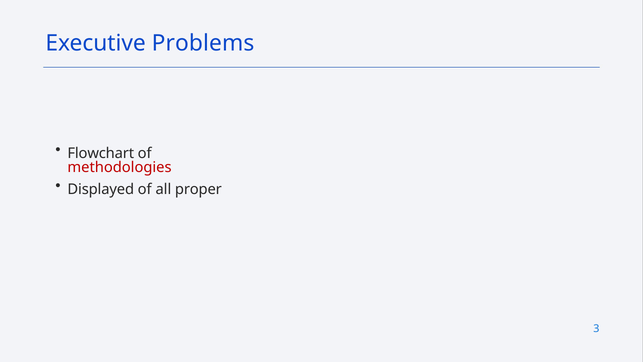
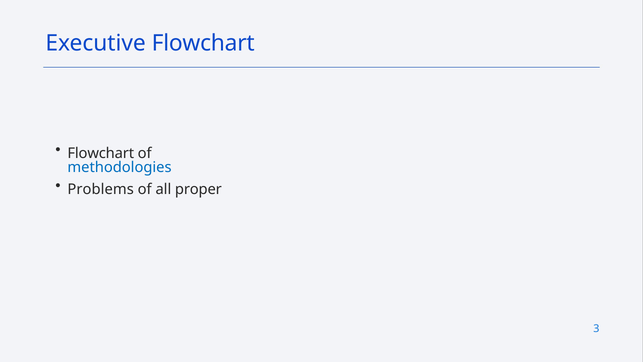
Executive Problems: Problems -> Flowchart
methodologies colour: red -> blue
Displayed: Displayed -> Problems
